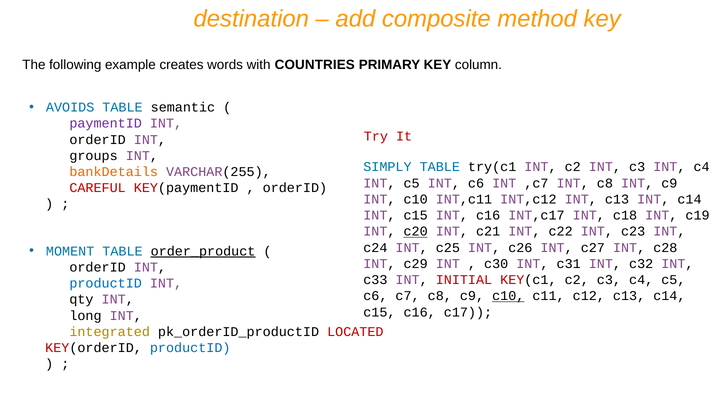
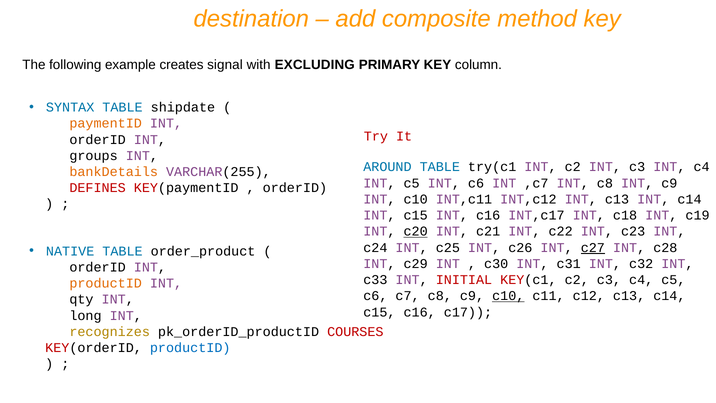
words: words -> signal
COUNTRIES: COUNTRIES -> EXCLUDING
AVOIDS: AVOIDS -> SYNTAX
semantic: semantic -> shipdate
paymentID colour: purple -> orange
SIMPLY: SIMPLY -> AROUND
CAREFUL: CAREFUL -> DEFINES
c27 underline: none -> present
MOMENT: MOMENT -> NATIVE
order_product underline: present -> none
productID at (106, 283) colour: blue -> orange
integrated: integrated -> recognizes
LOCATED: LOCATED -> COURSES
